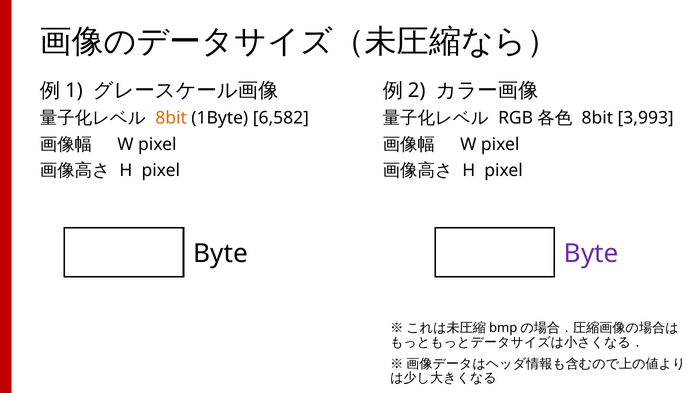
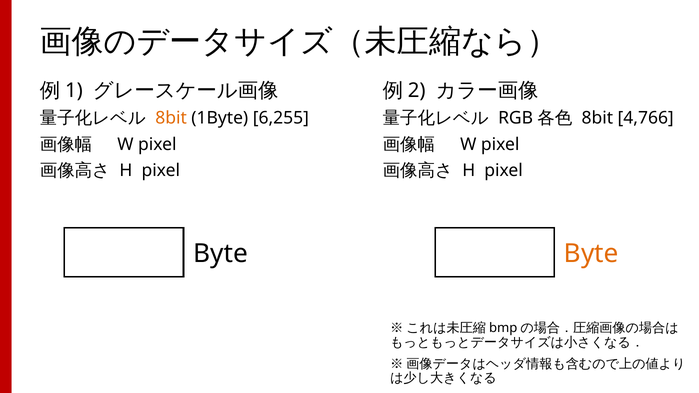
6,582: 6,582 -> 6,255
3,993: 3,993 -> 4,766
Byte at (591, 254) colour: purple -> orange
